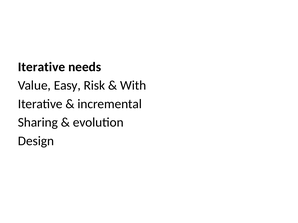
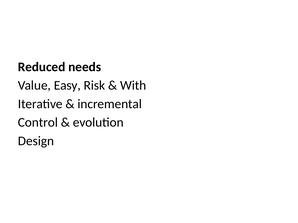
Iterative at (42, 67): Iterative -> Reduced
Sharing: Sharing -> Control
